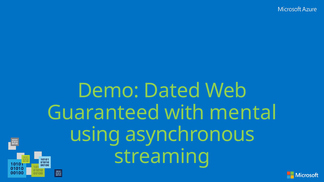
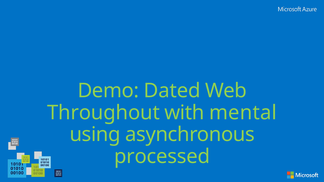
Guaranteed: Guaranteed -> Throughout
streaming: streaming -> processed
